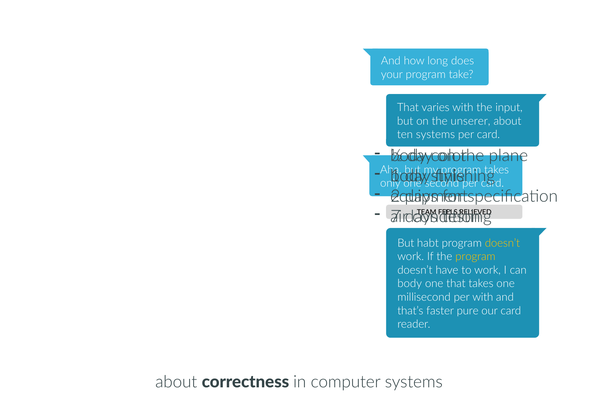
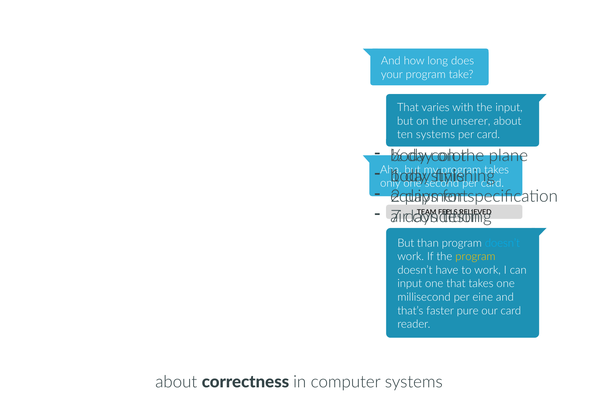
habt: habt -> than
doesn’t at (502, 243) colour: yellow -> light blue
body at (410, 283): body -> input
per with: with -> eine
